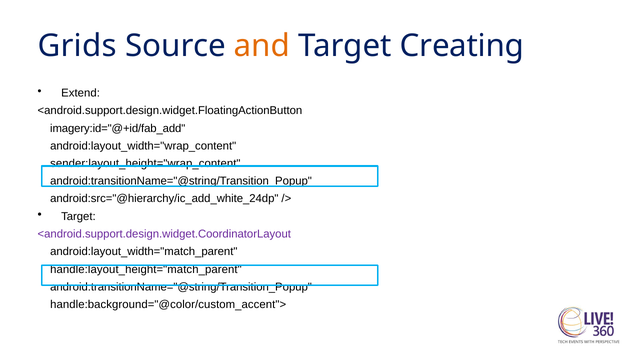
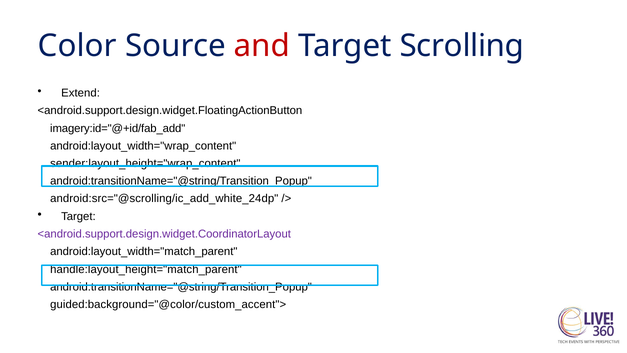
Grids: Grids -> Color
and colour: orange -> red
Creating: Creating -> Scrolling
android:src="@hierarchy/ic_add_white_24dp: android:src="@hierarchy/ic_add_white_24dp -> android:src="@scrolling/ic_add_white_24dp
handle:background="@color/custom_accent">: handle:background="@color/custom_accent"> -> guided:background="@color/custom_accent">
